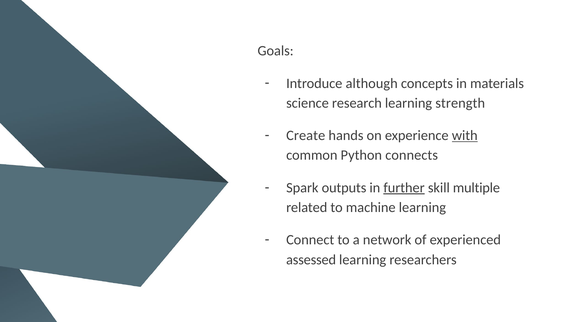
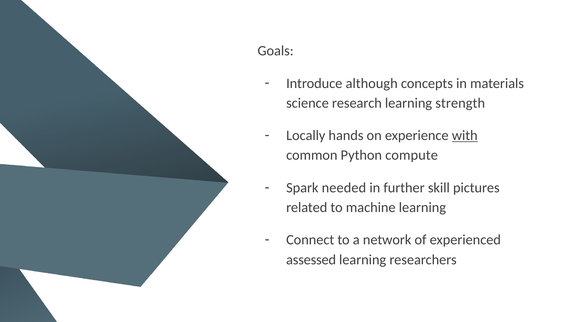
Create: Create -> Locally
connects: connects -> compute
outputs: outputs -> needed
further underline: present -> none
multiple: multiple -> pictures
